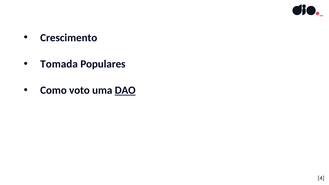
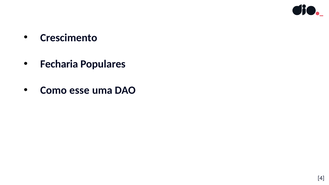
Tomada: Tomada -> Fecharia
voto: voto -> esse
DAO underline: present -> none
